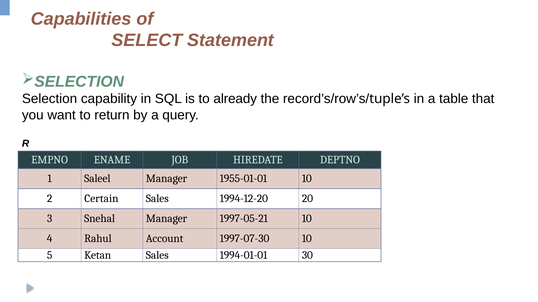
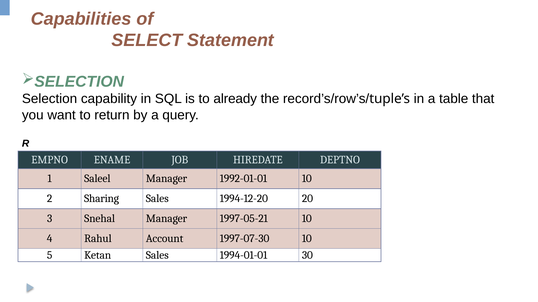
1955-01-01: 1955-01-01 -> 1992-01-01
Certain: Certain -> Sharing
